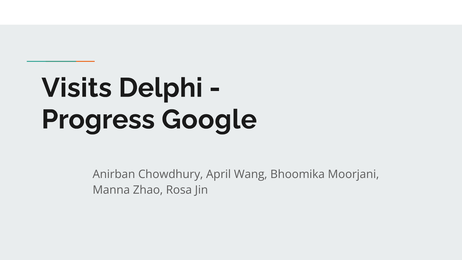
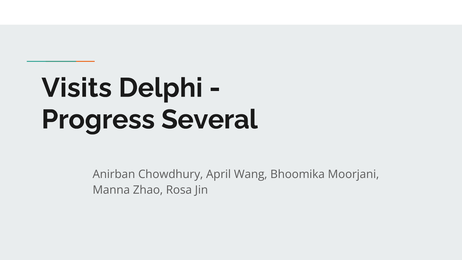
Google: Google -> Several
